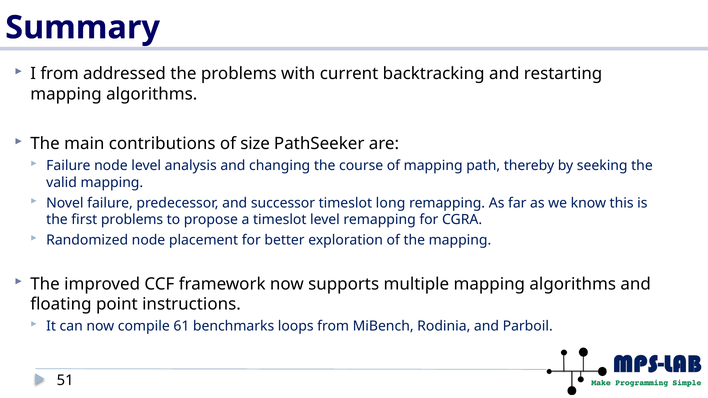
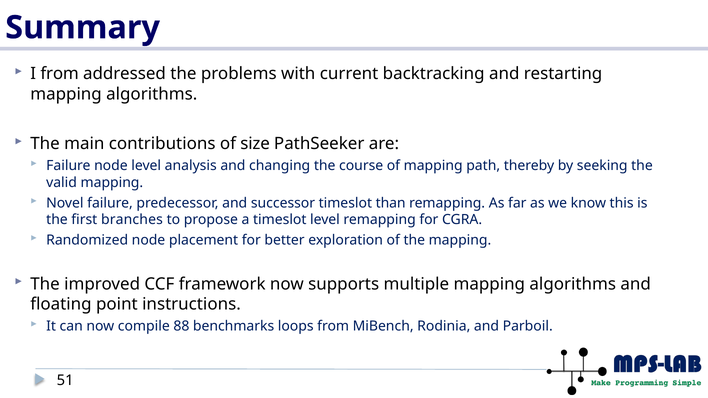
long: long -> than
first problems: problems -> branches
61: 61 -> 88
